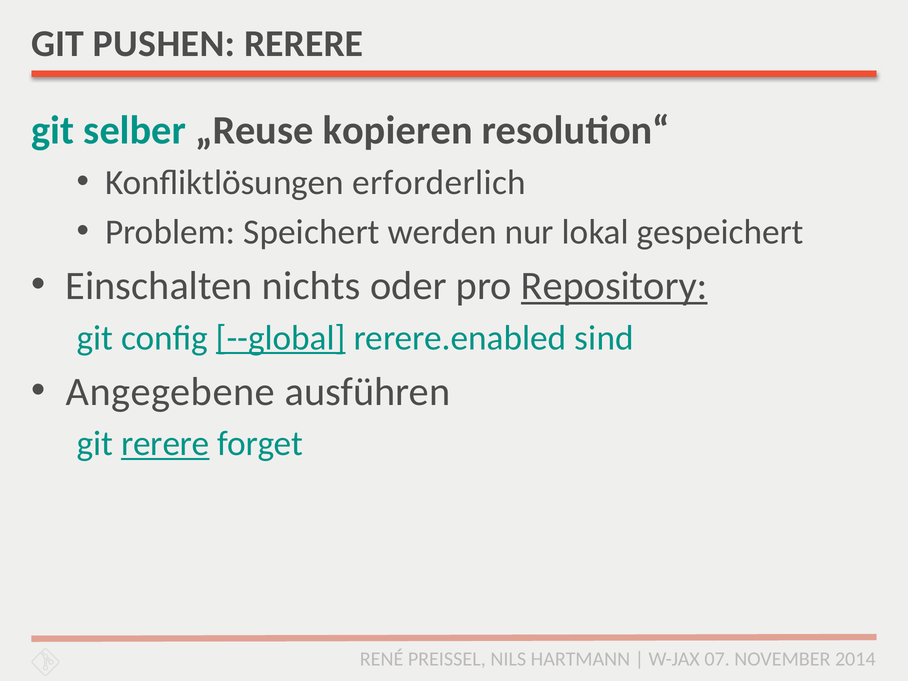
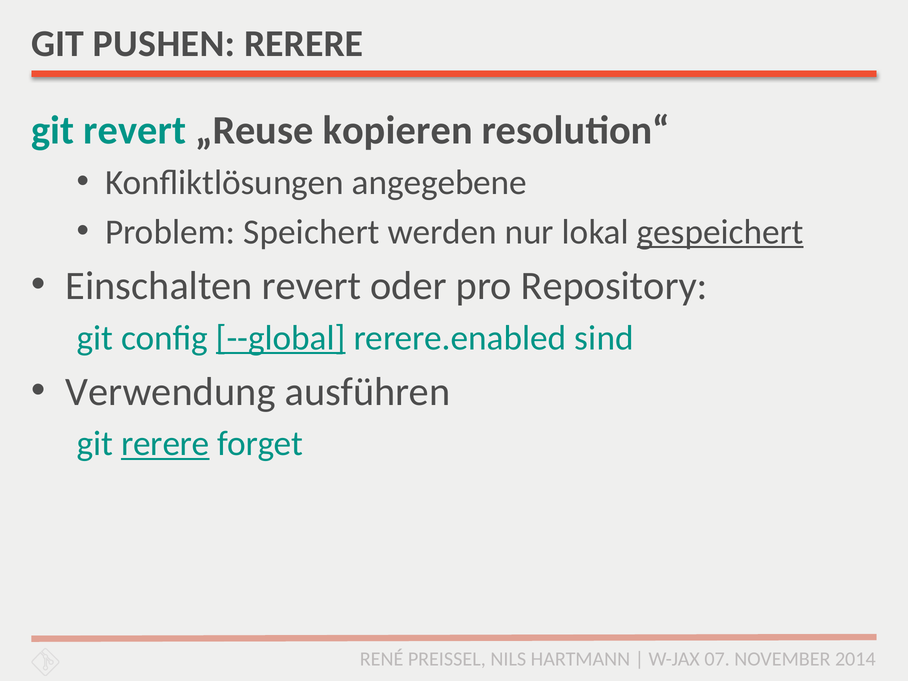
git selber: selber -> revert
erforderlich: erforderlich -> angegebene
gespeichert underline: none -> present
Einschalten nichts: nichts -> revert
Repository underline: present -> none
Angegebene: Angegebene -> Verwendung
